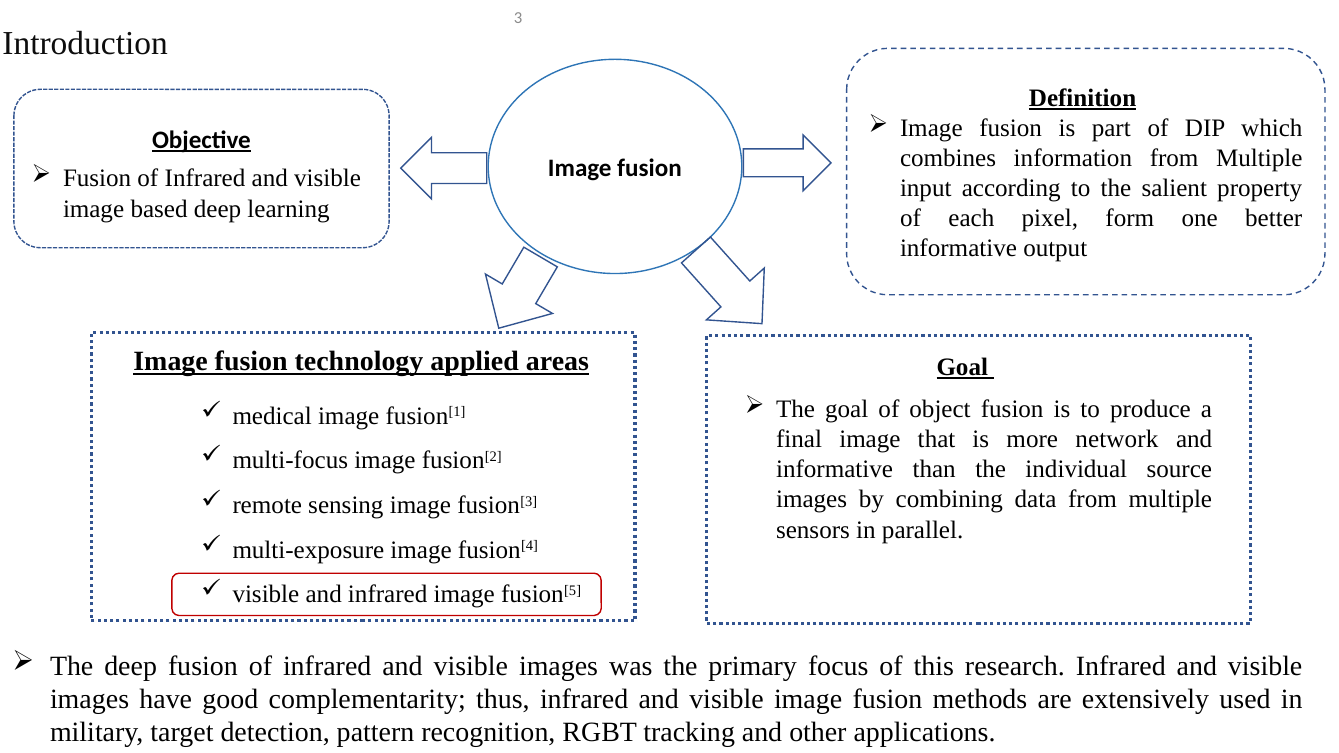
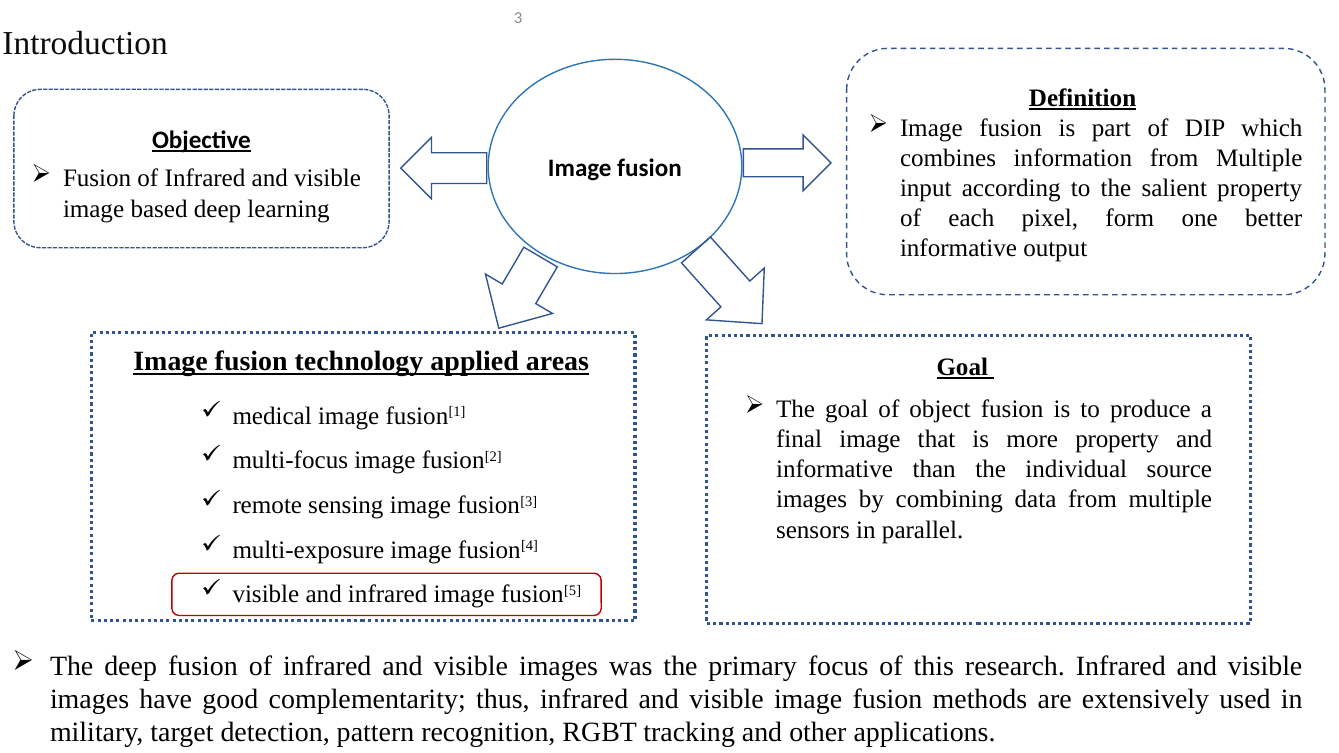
more network: network -> property
